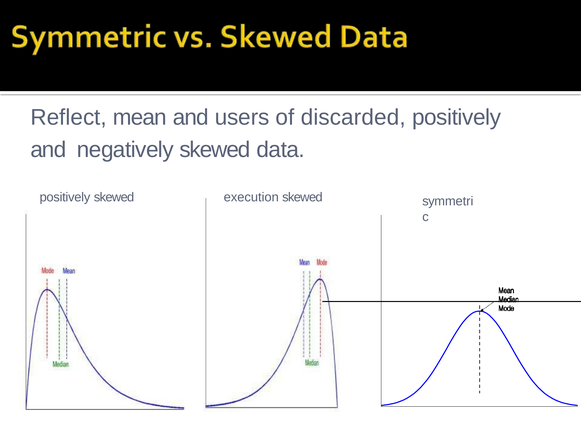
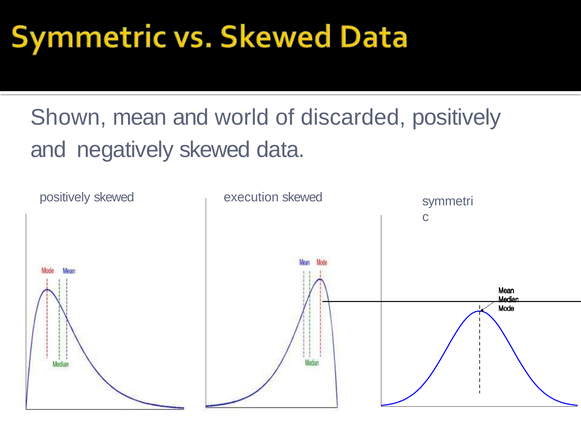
Reflect: Reflect -> Shown
users: users -> world
